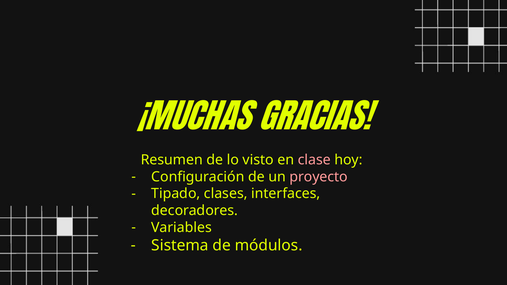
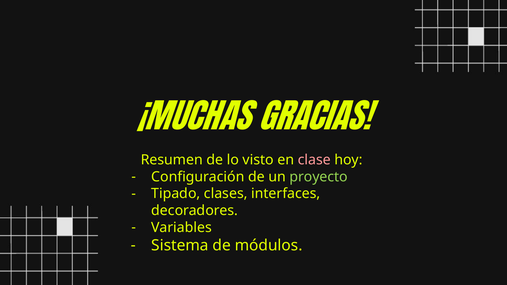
proyecto colour: pink -> light green
